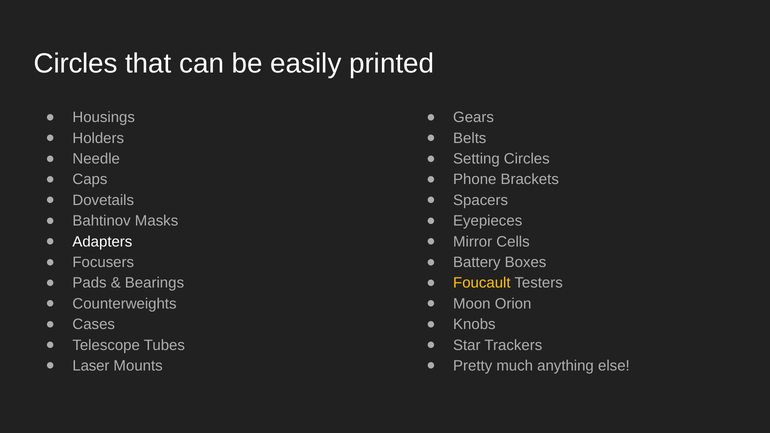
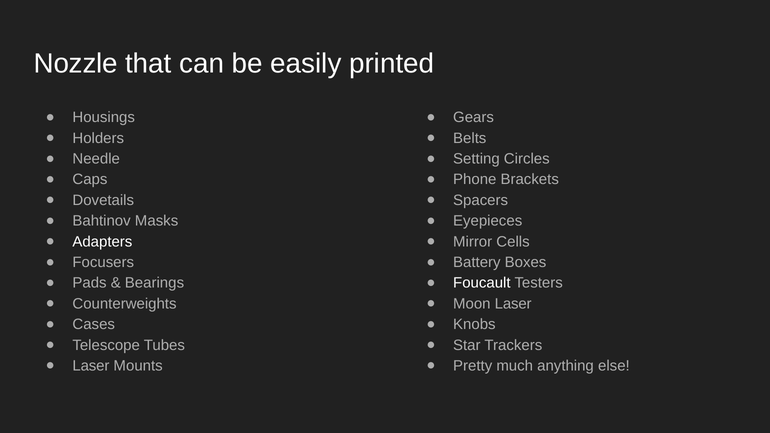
Circles at (76, 64): Circles -> Nozzle
Foucault colour: yellow -> white
Moon Orion: Orion -> Laser
